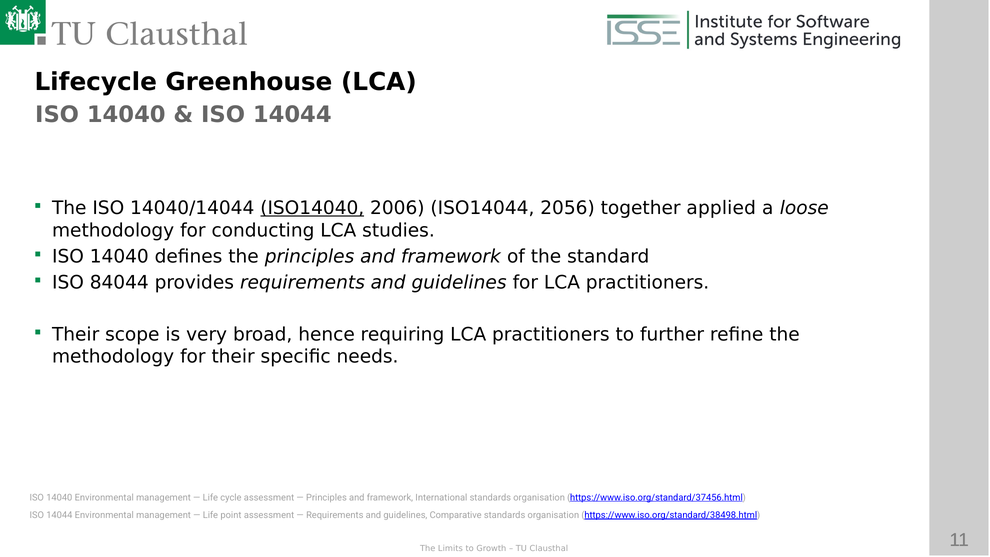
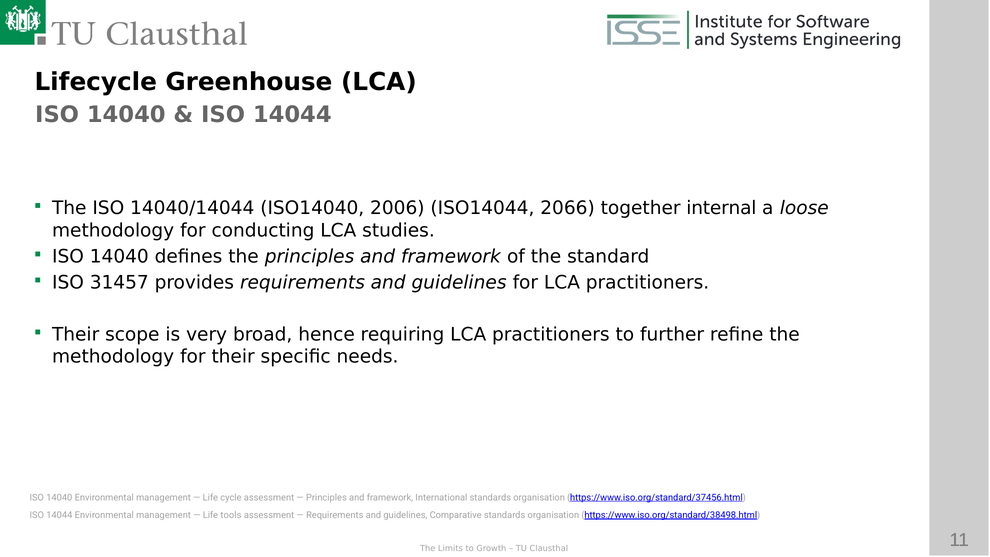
ISO14040 underline: present -> none
2056: 2056 -> 2066
applied: applied -> internal
84044: 84044 -> 31457
point: point -> tools
